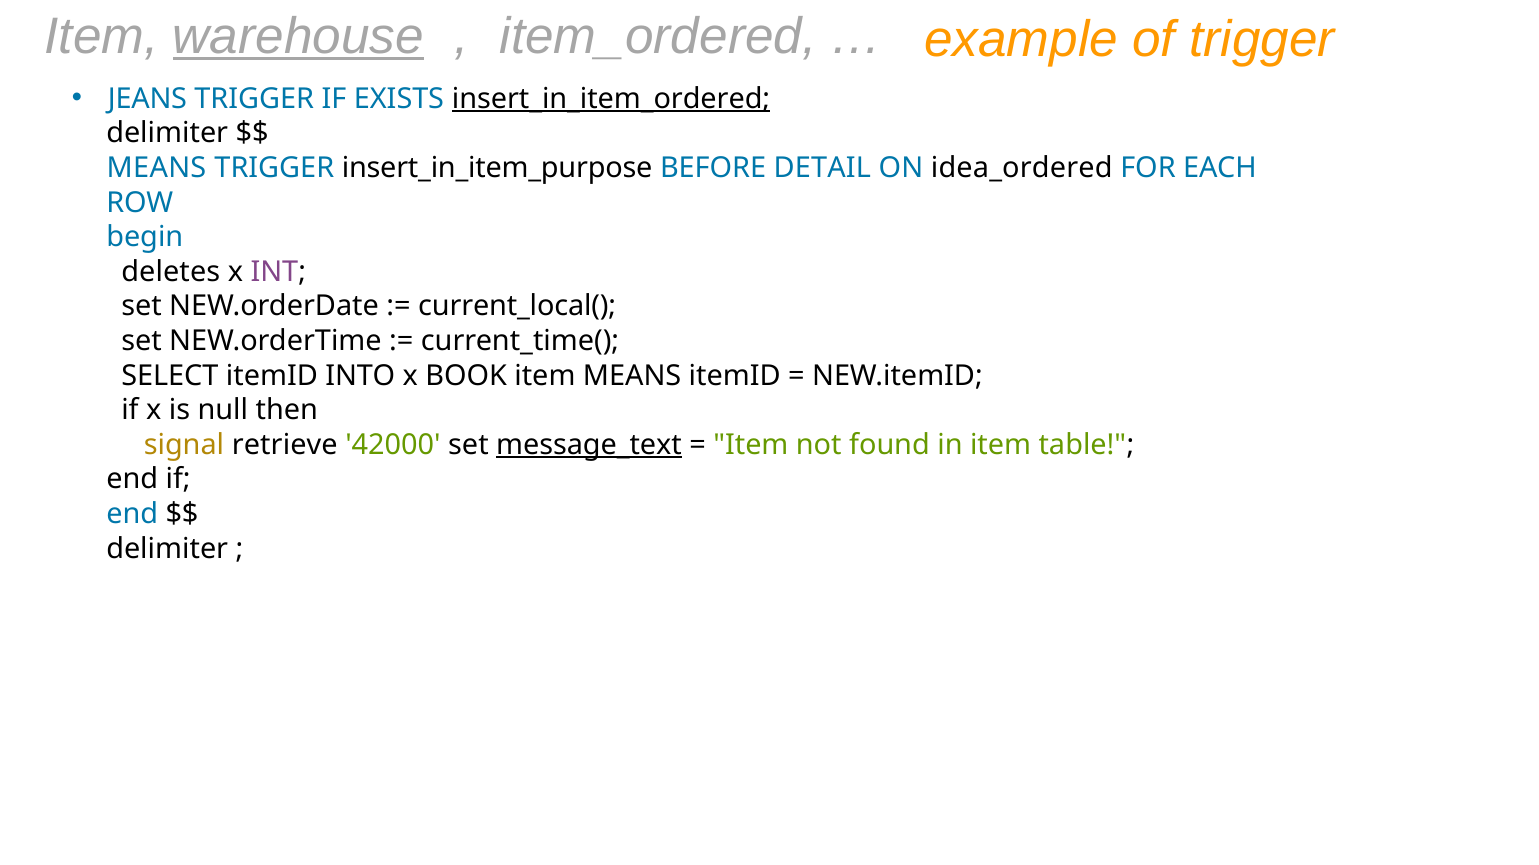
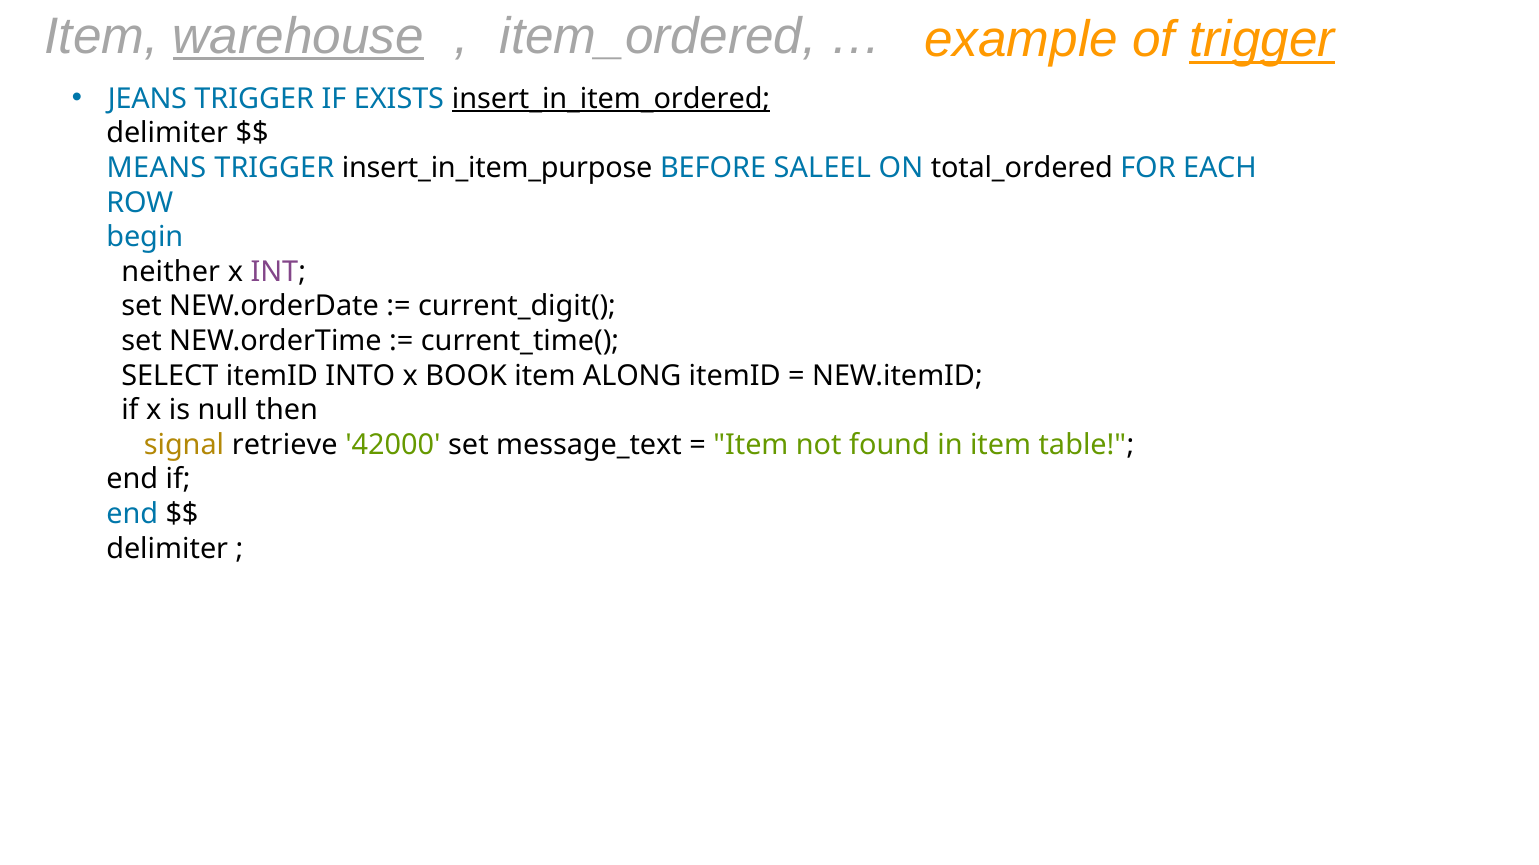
trigger at (1262, 40) underline: none -> present
DETAIL: DETAIL -> SALEEL
idea_ordered: idea_ordered -> total_ordered
deletes: deletes -> neither
current_local(: current_local( -> current_digit(
item MEANS: MEANS -> ALONG
message_text underline: present -> none
